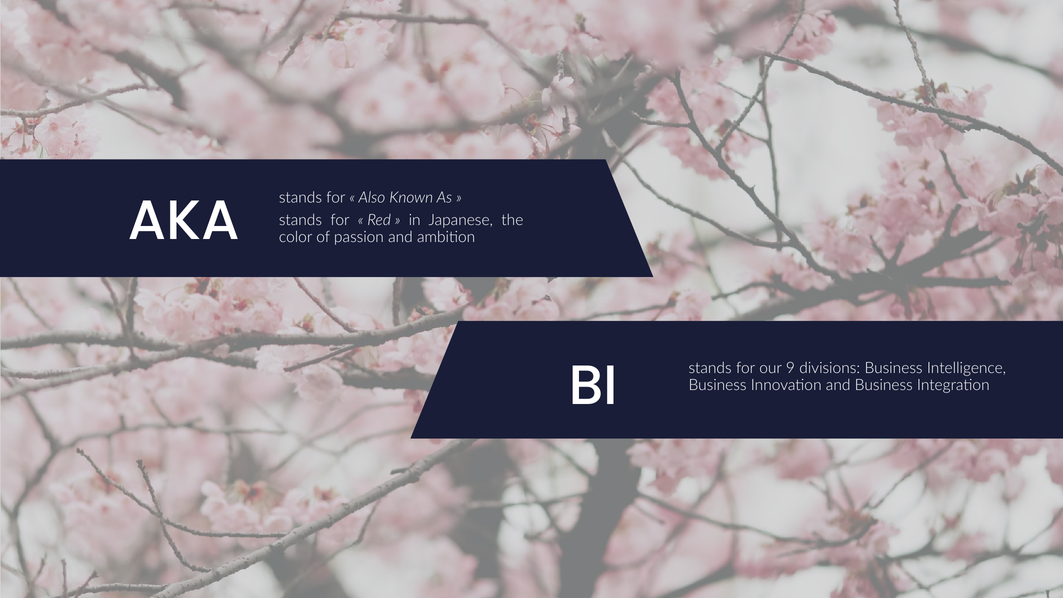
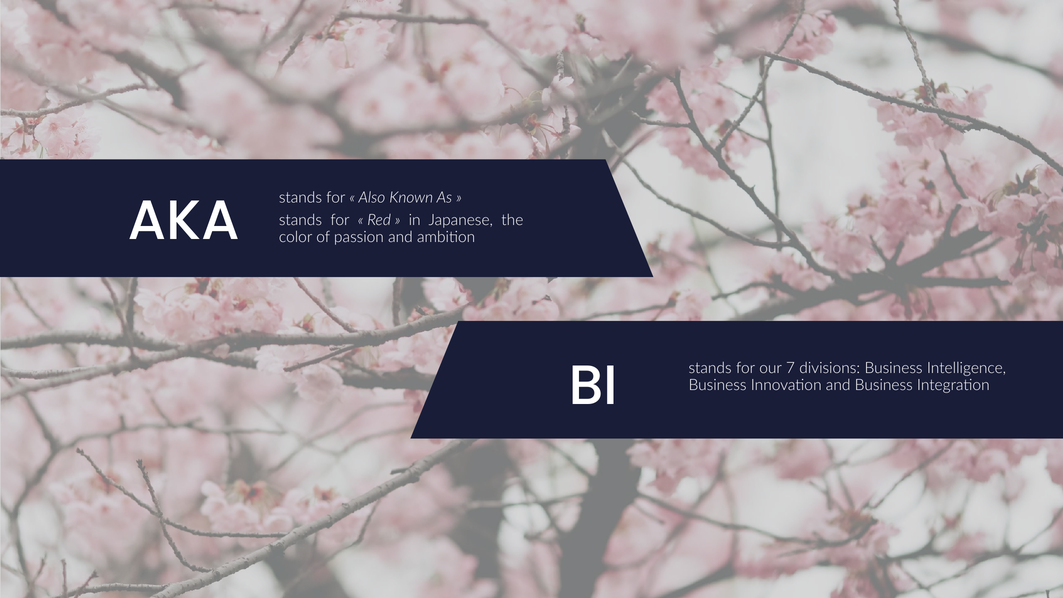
9: 9 -> 7
